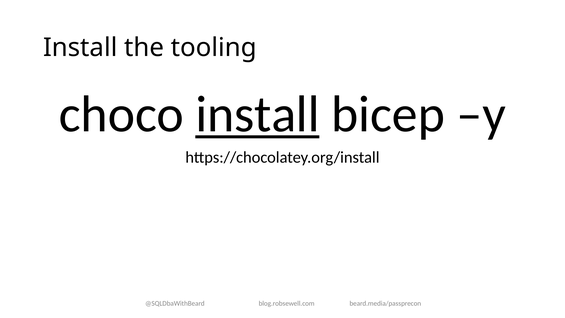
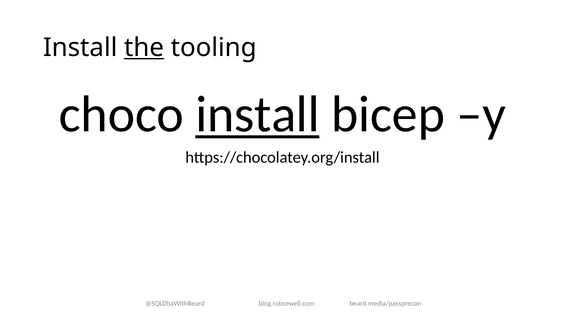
the underline: none -> present
